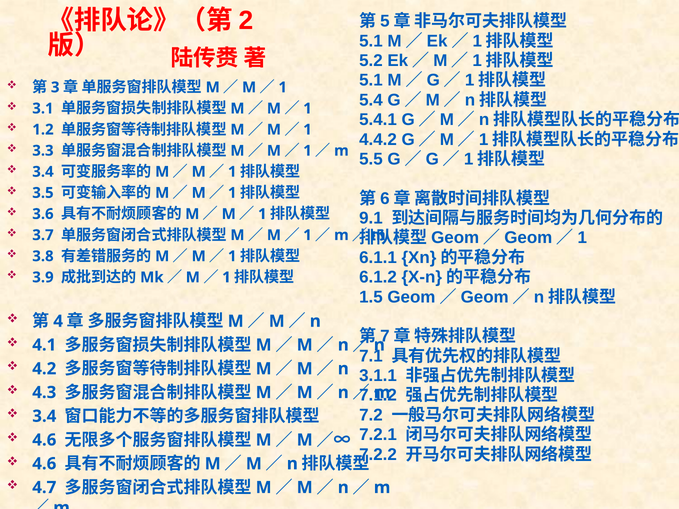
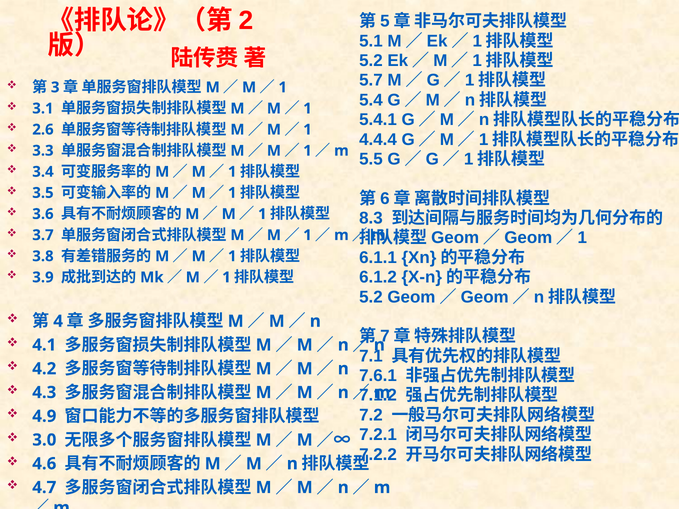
5.1 at (371, 80): 5.1 -> 5.7
1.2: 1.2 -> 2.6
4.4.2: 4.4.2 -> 4.4.4
9.1: 9.1 -> 8.3
1.5 at (371, 297): 1.5 -> 5.2
3.1.1: 3.1.1 -> 7.6.1
3.4 at (44, 416): 3.4 -> 4.9
4.6 at (44, 440): 4.6 -> 3.0
